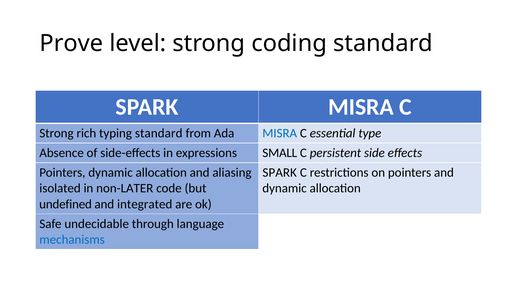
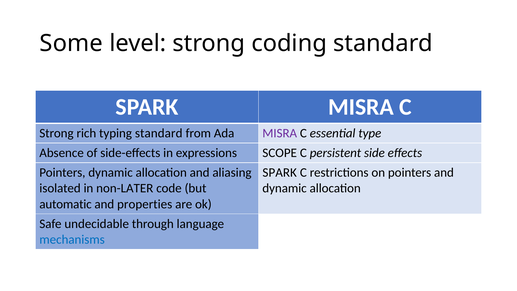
Prove: Prove -> Some
MISRA at (280, 133) colour: blue -> purple
SMALL: SMALL -> SCOPE
undefined: undefined -> automatic
integrated: integrated -> properties
